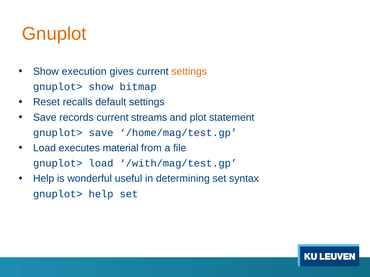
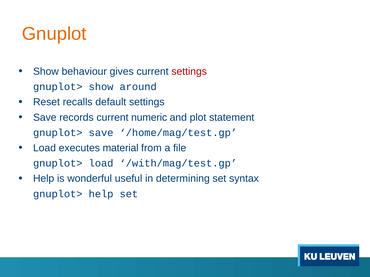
execution: execution -> behaviour
settings at (189, 72) colour: orange -> red
bitmap: bitmap -> around
streams: streams -> numeric
